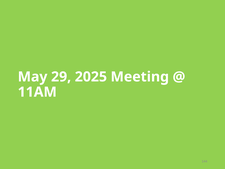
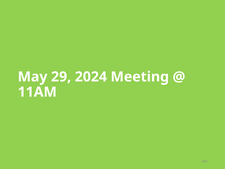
2025: 2025 -> 2024
